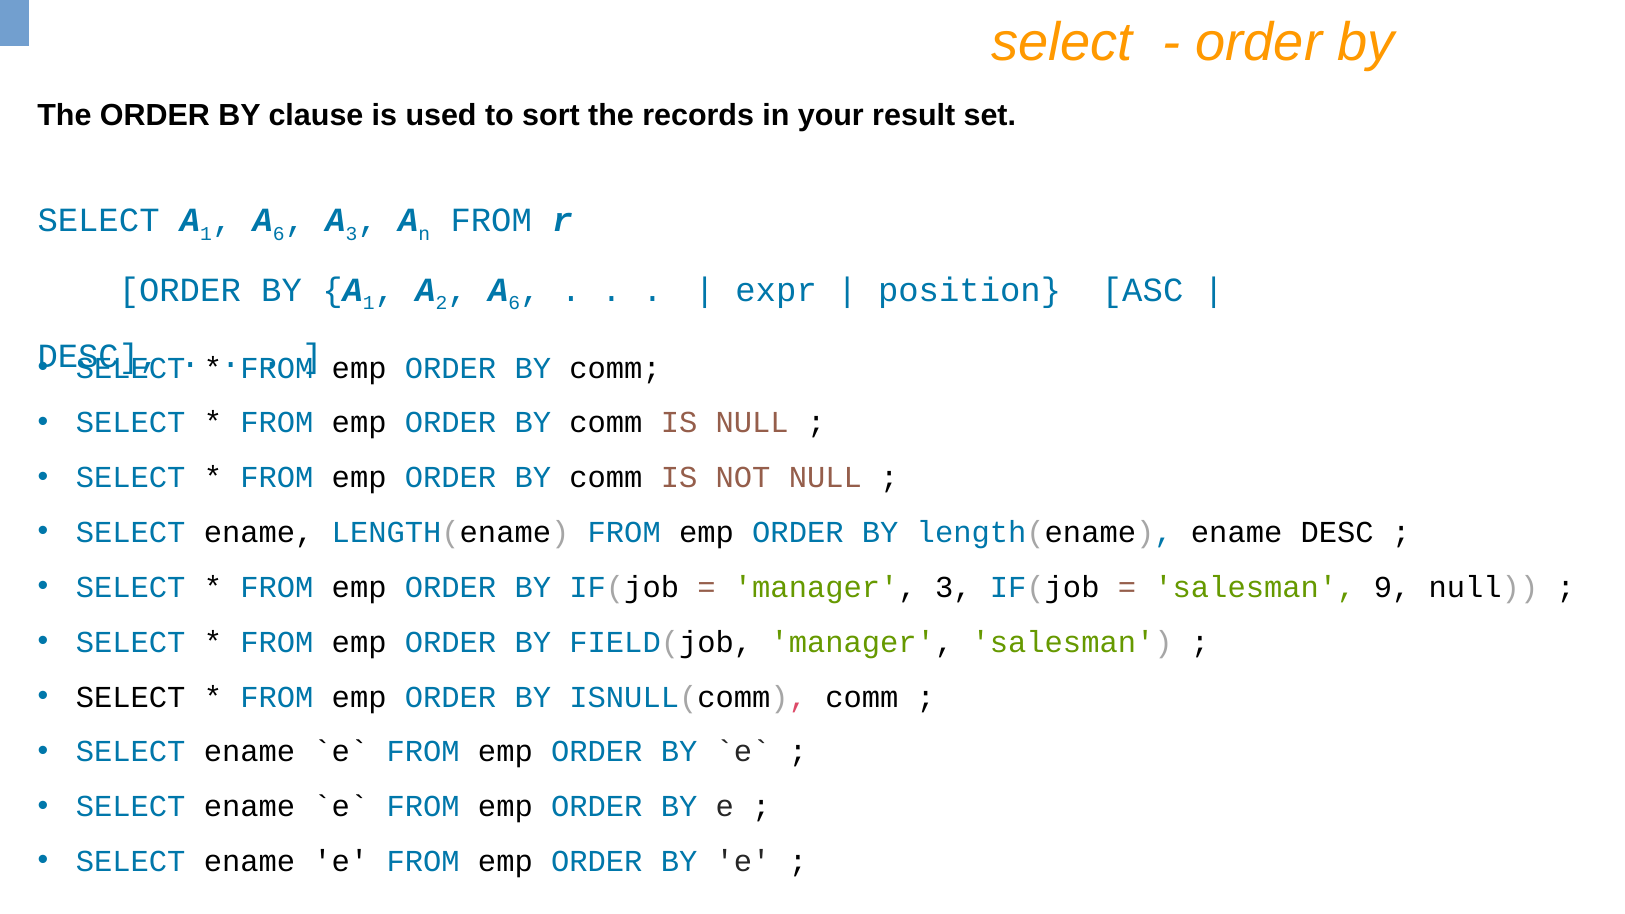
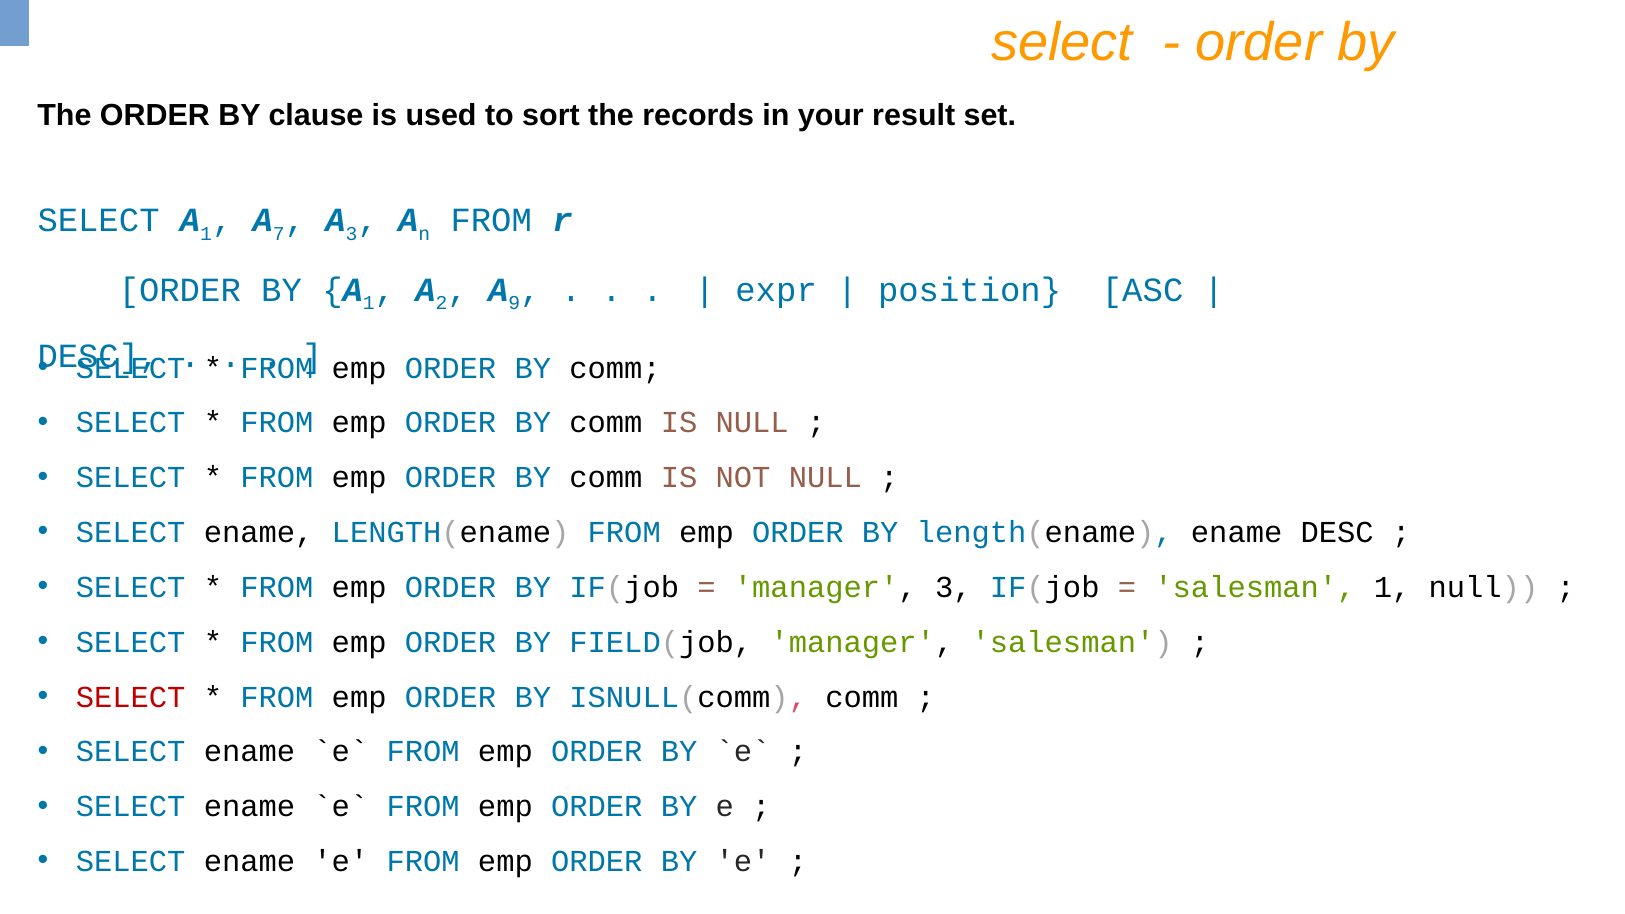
6 at (279, 234): 6 -> 7
6 at (514, 303): 6 -> 9
salesman 9: 9 -> 1
SELECT at (131, 697) colour: black -> red
